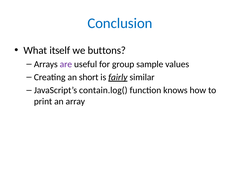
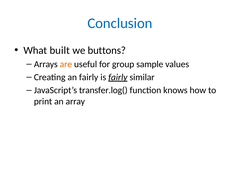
itself: itself -> built
are colour: purple -> orange
an short: short -> fairly
contain.log(: contain.log( -> transfer.log(
